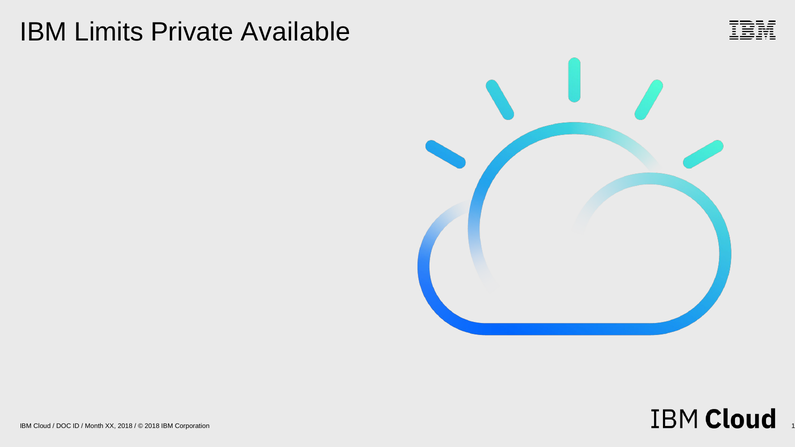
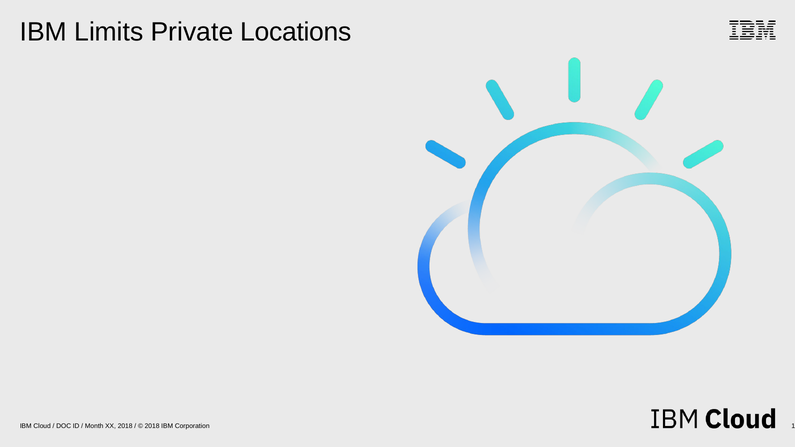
Available: Available -> Locations
